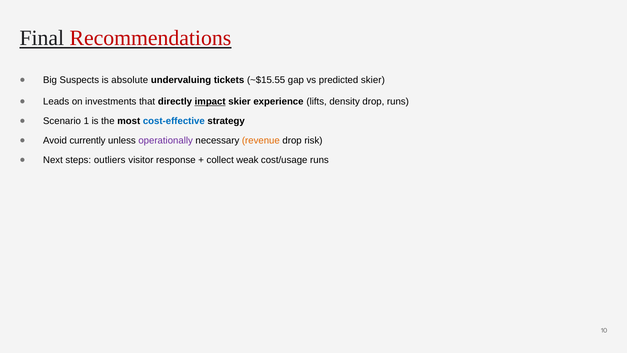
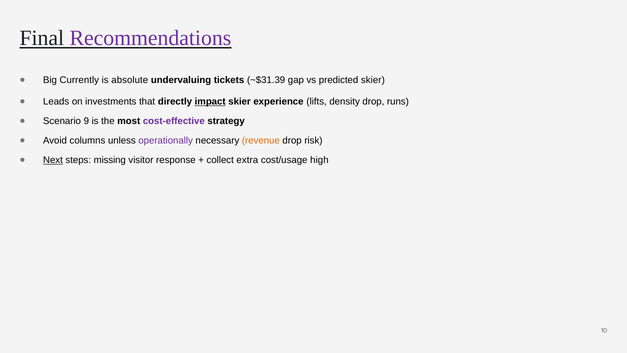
Recommendations colour: red -> purple
Suspects: Suspects -> Currently
~$15.55: ~$15.55 -> ~$31.39
1: 1 -> 9
cost-effective colour: blue -> purple
currently: currently -> columns
Next underline: none -> present
outliers: outliers -> missing
weak: weak -> extra
cost/usage runs: runs -> high
